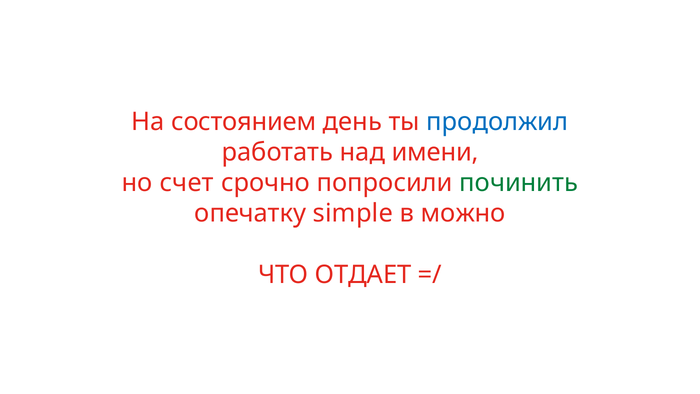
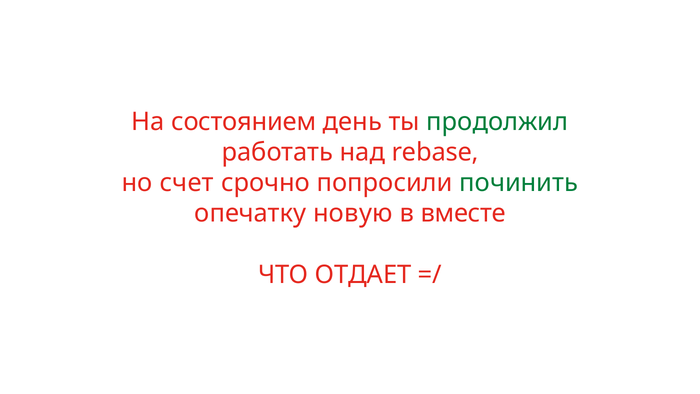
продолжил colour: blue -> green
имени: имени -> rebase
simple: simple -> новую
можно: можно -> вместе
